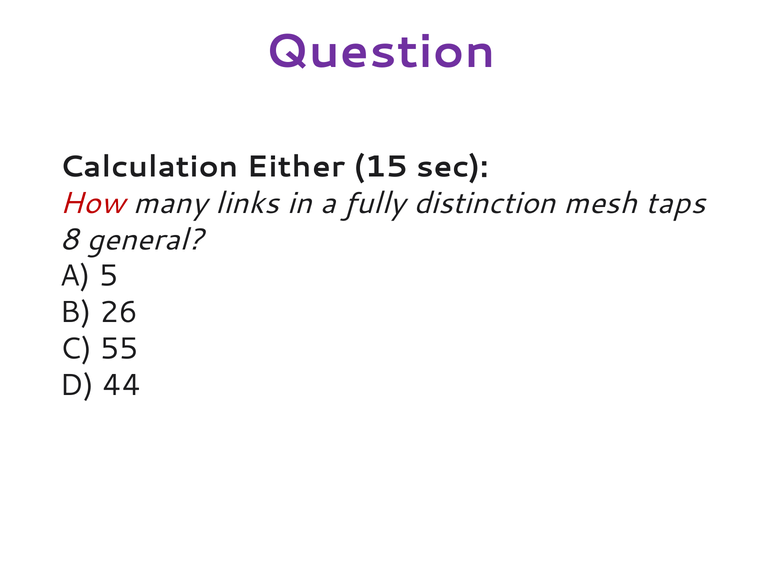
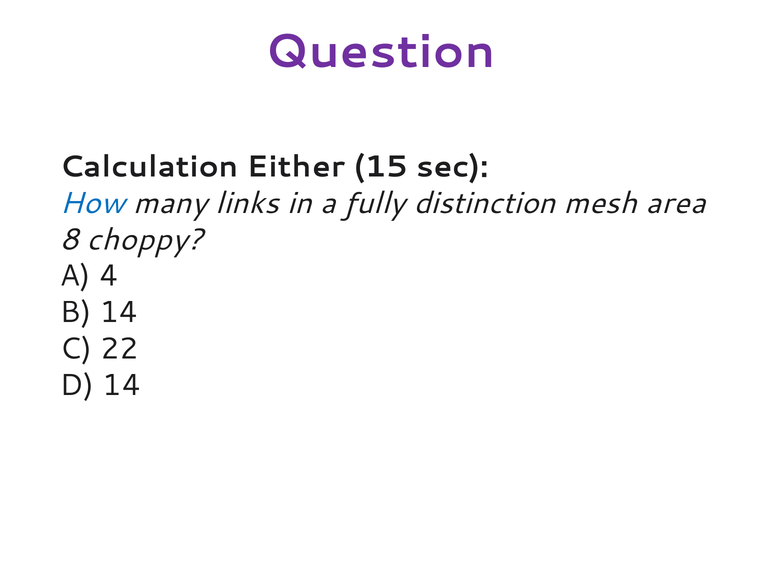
How colour: red -> blue
taps: taps -> area
general: general -> choppy
5: 5 -> 4
B 26: 26 -> 14
55: 55 -> 22
D 44: 44 -> 14
